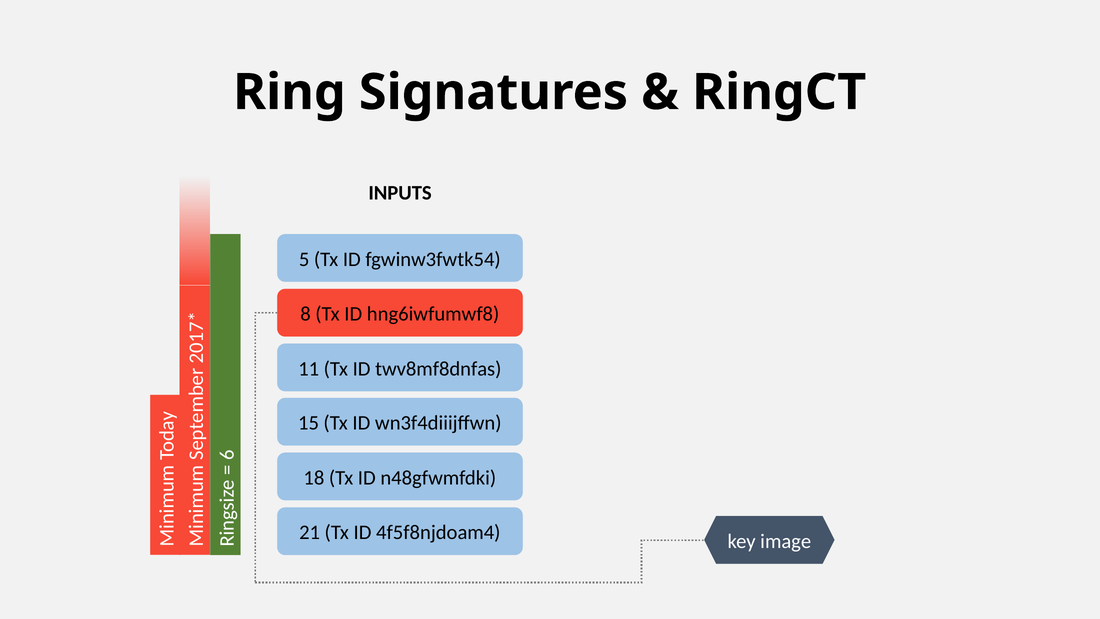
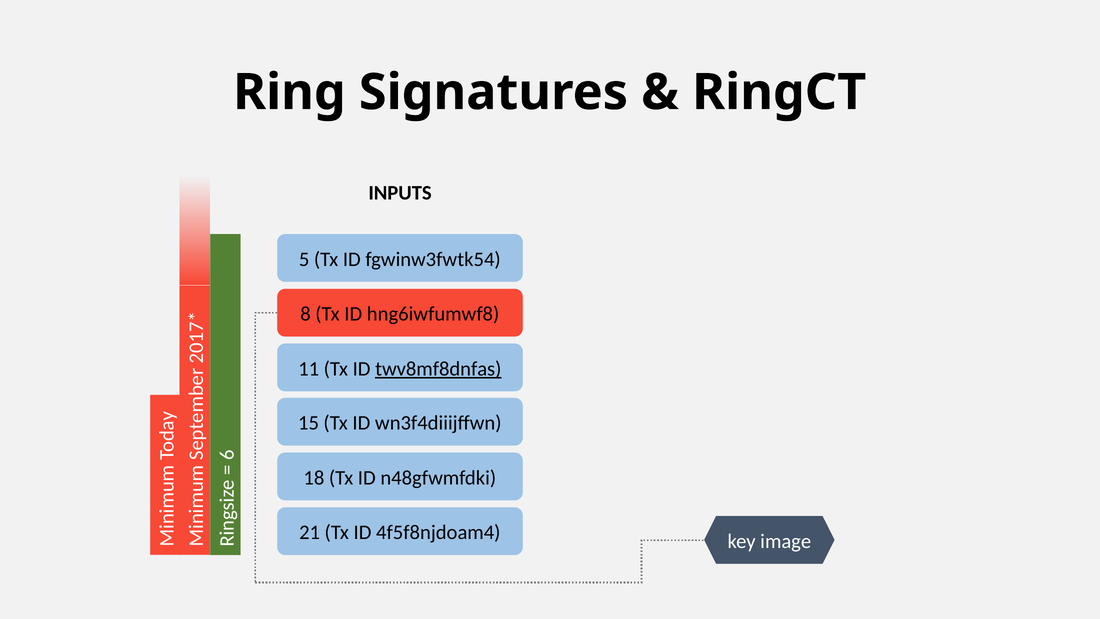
twv8mf8dnfas underline: none -> present
